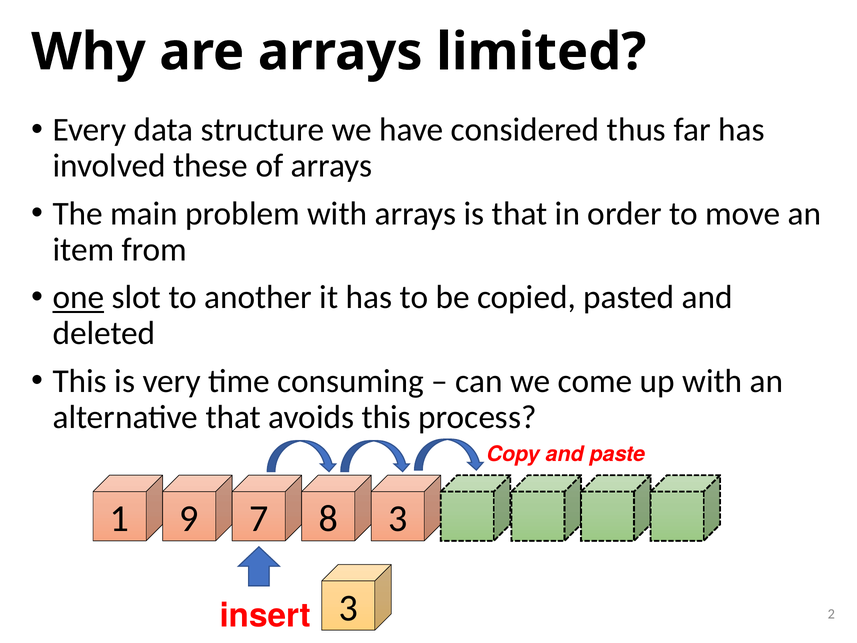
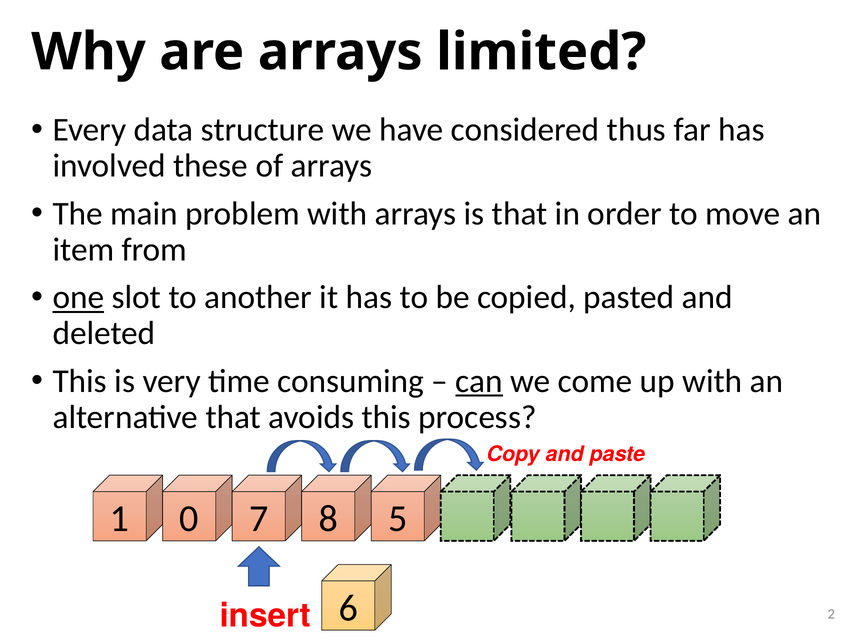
can underline: none -> present
9: 9 -> 0
8 3: 3 -> 5
insert 3: 3 -> 6
